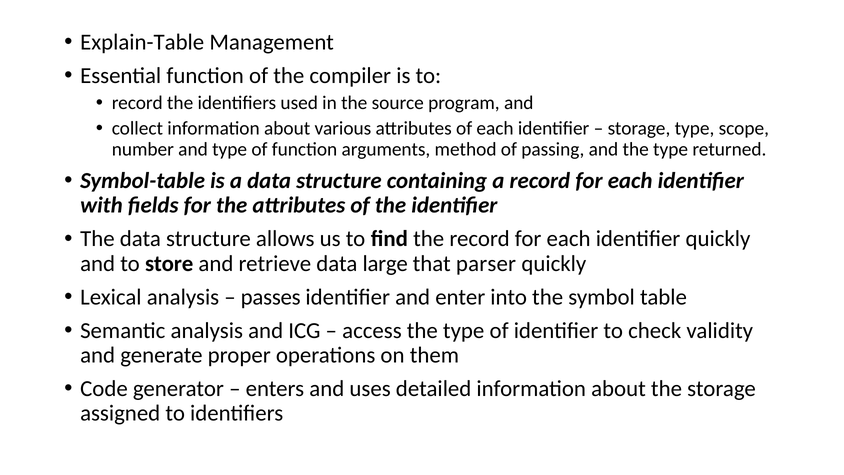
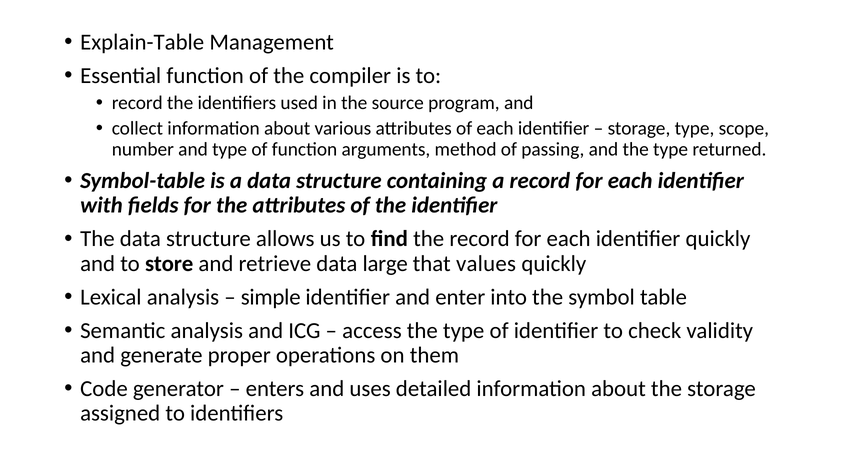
parser: parser -> values
passes: passes -> simple
